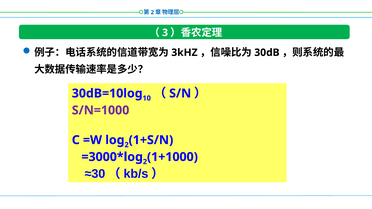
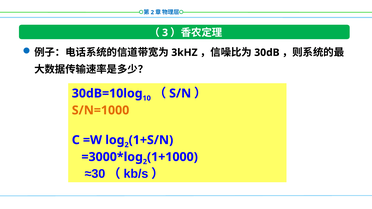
S/N=1000 colour: purple -> orange
